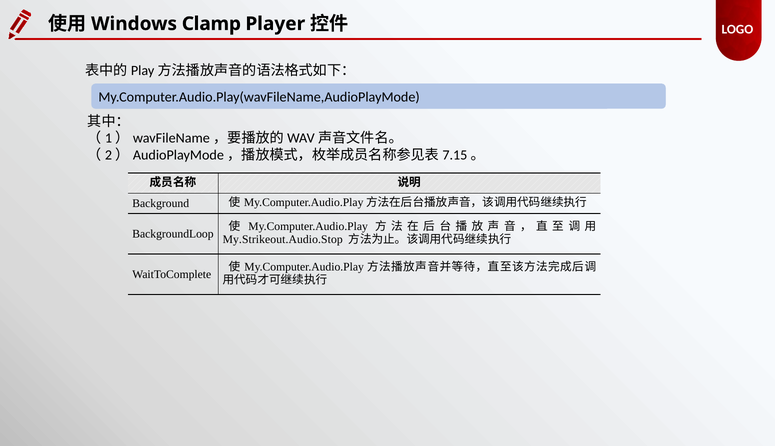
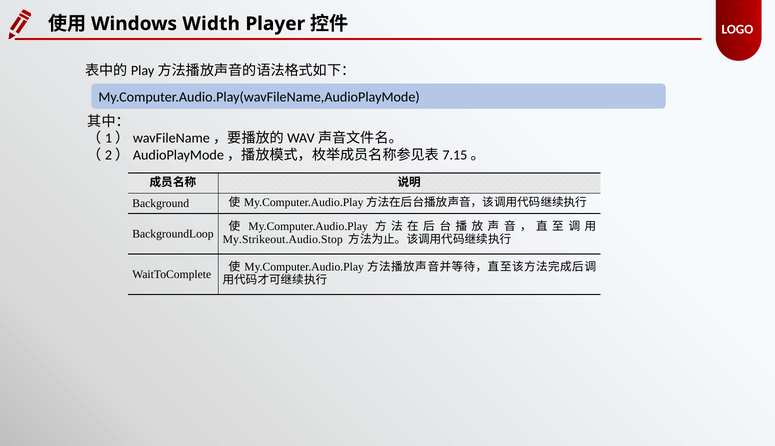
Clamp: Clamp -> Width
